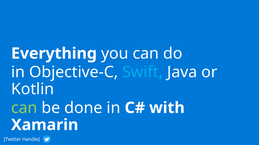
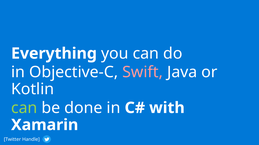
Swift colour: light blue -> pink
